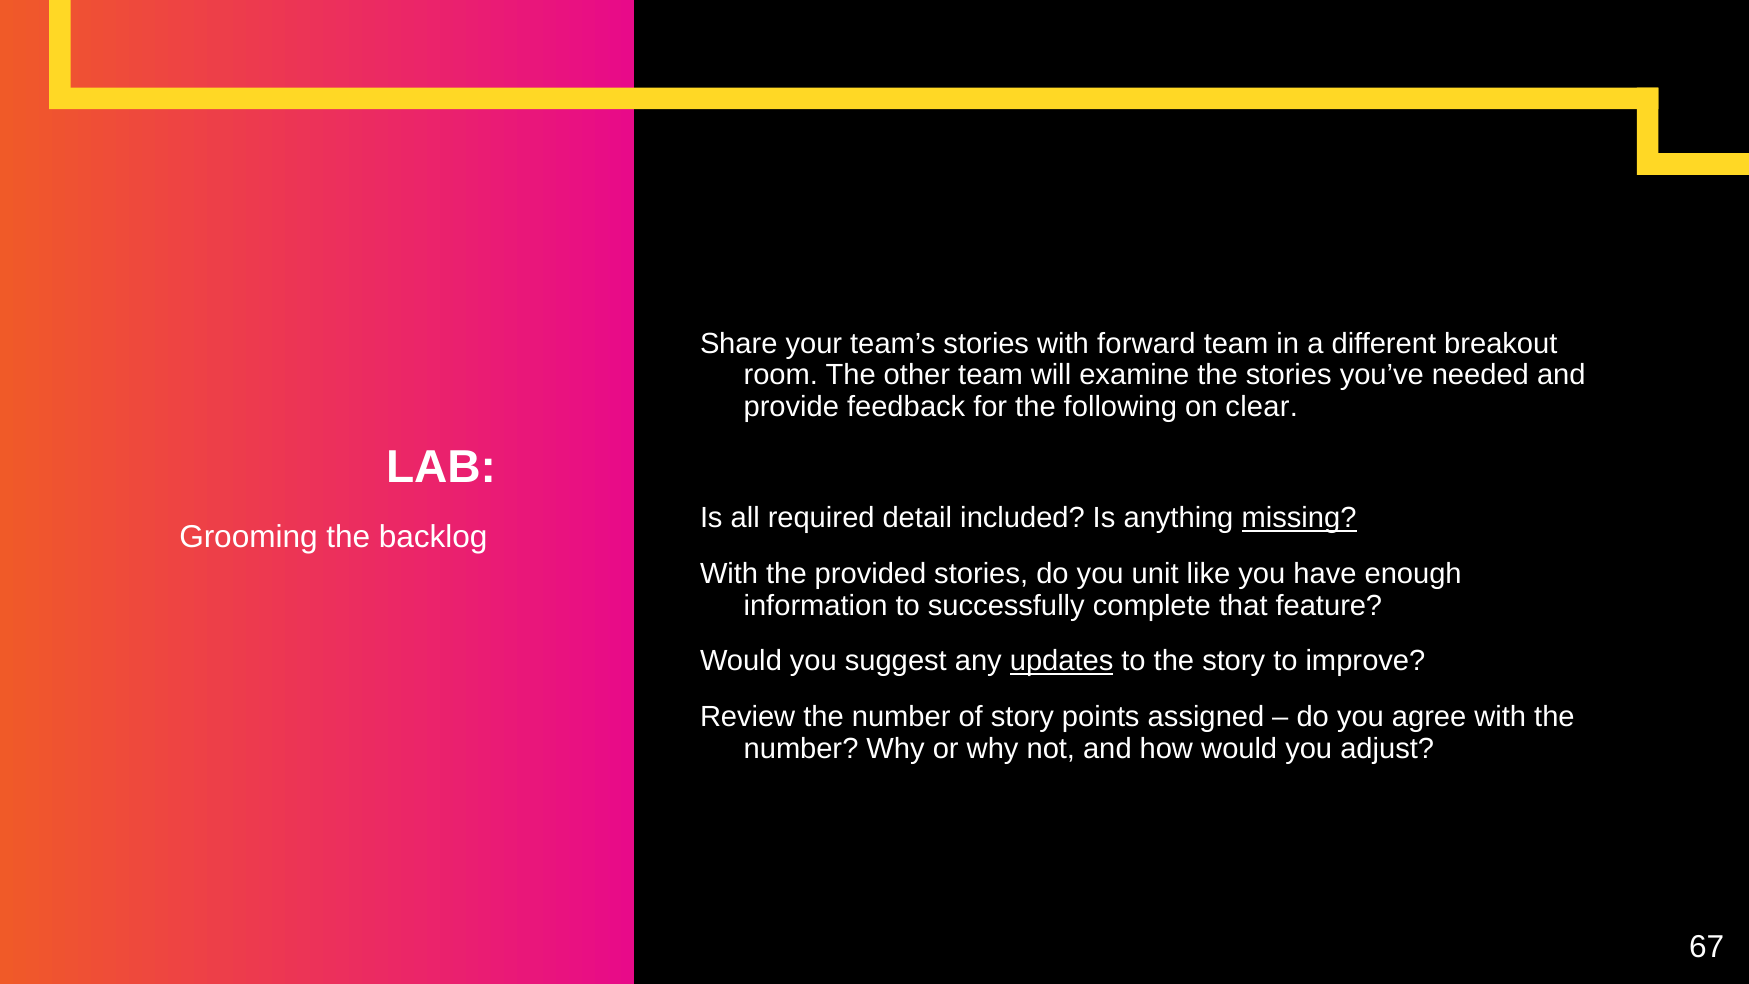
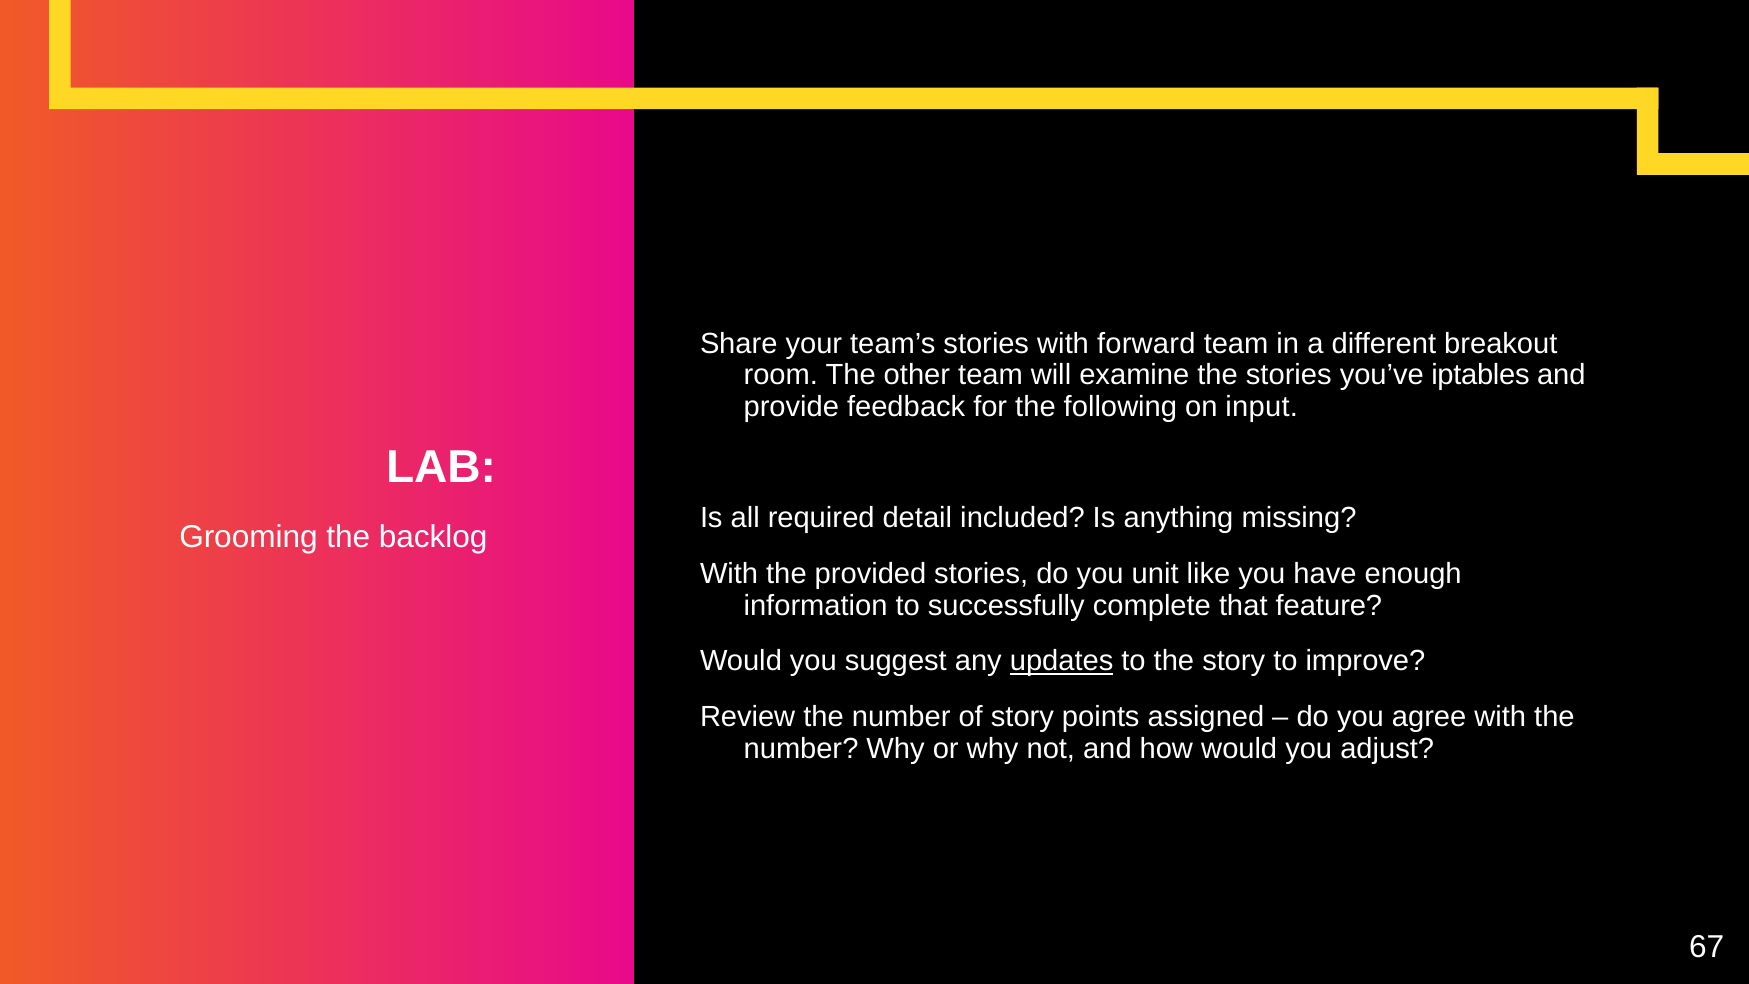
needed: needed -> iptables
clear: clear -> input
missing underline: present -> none
